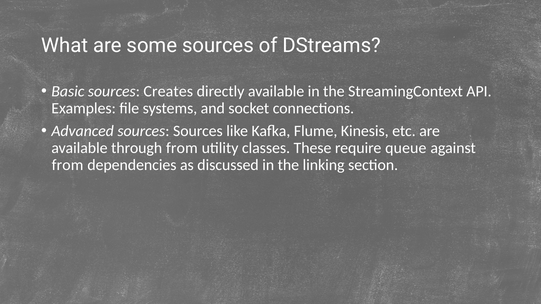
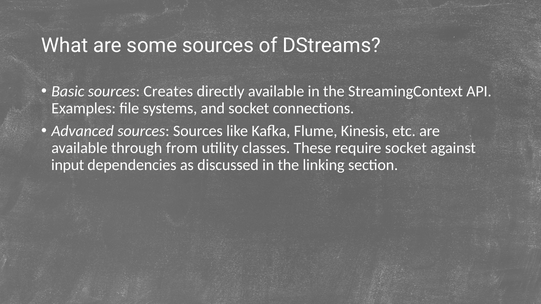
require queue: queue -> socket
from at (68, 165): from -> input
